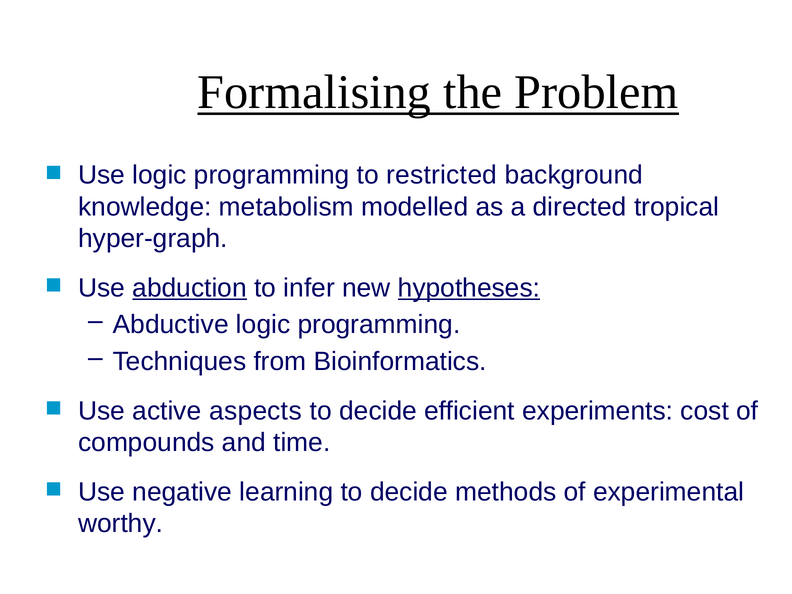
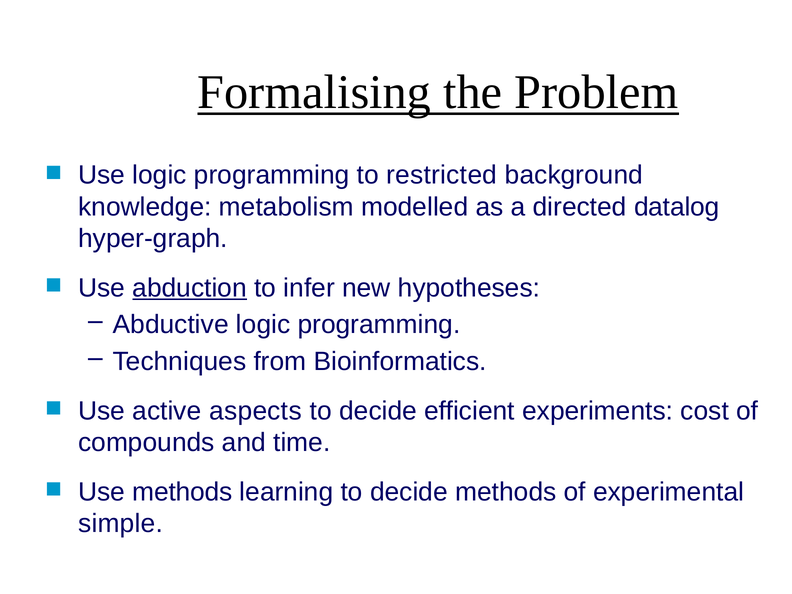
tropical: tropical -> datalog
hypotheses underline: present -> none
Use negative: negative -> methods
worthy: worthy -> simple
